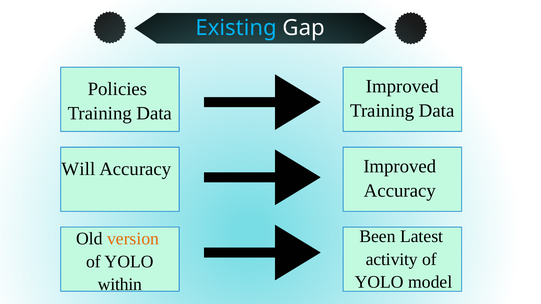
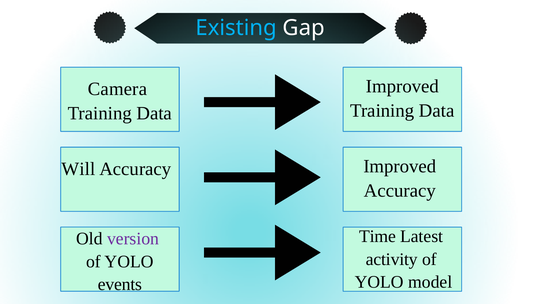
Policies: Policies -> Camera
Been: Been -> Time
version colour: orange -> purple
within: within -> events
